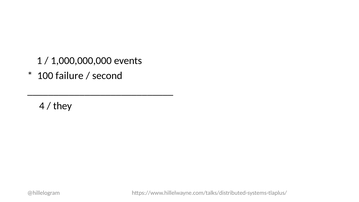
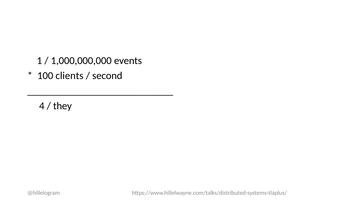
failure: failure -> clients
